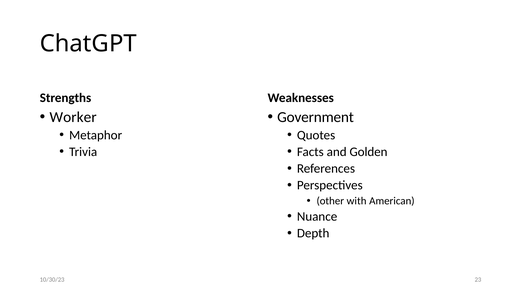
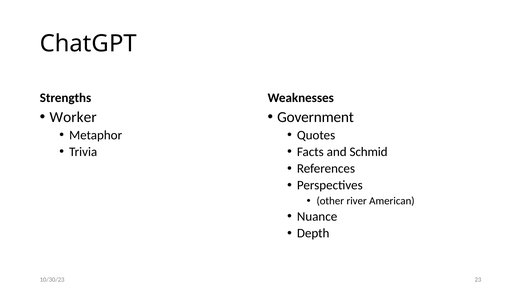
Golden: Golden -> Schmid
with: with -> river
